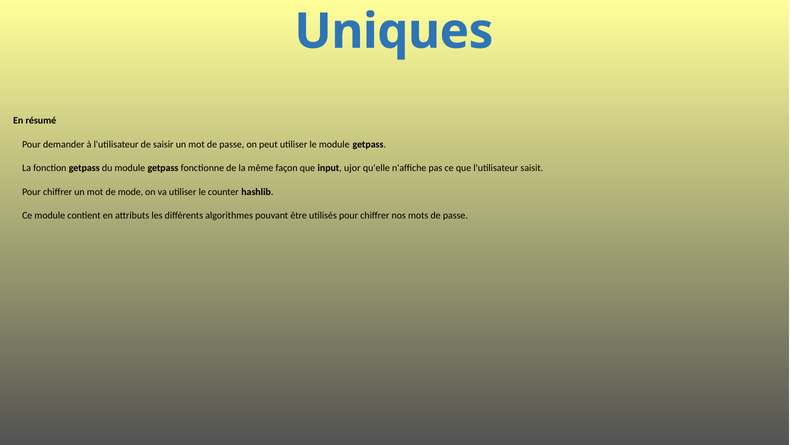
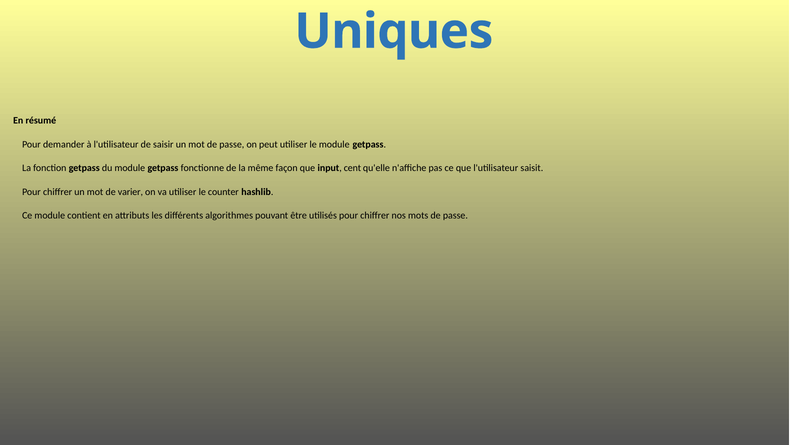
ujor: ujor -> cent
mode: mode -> varier
